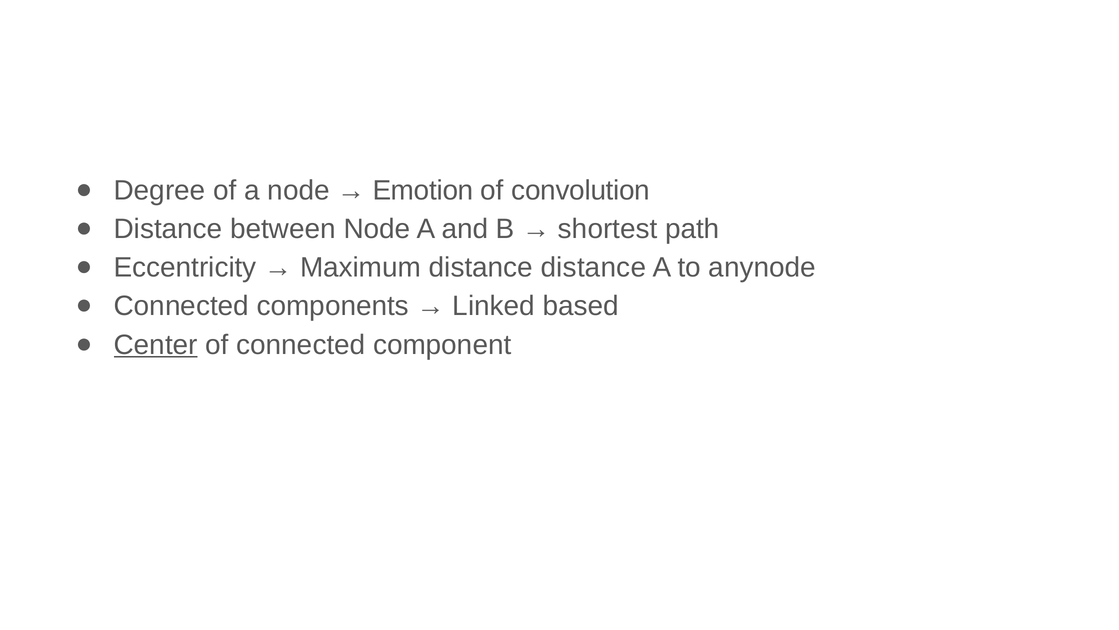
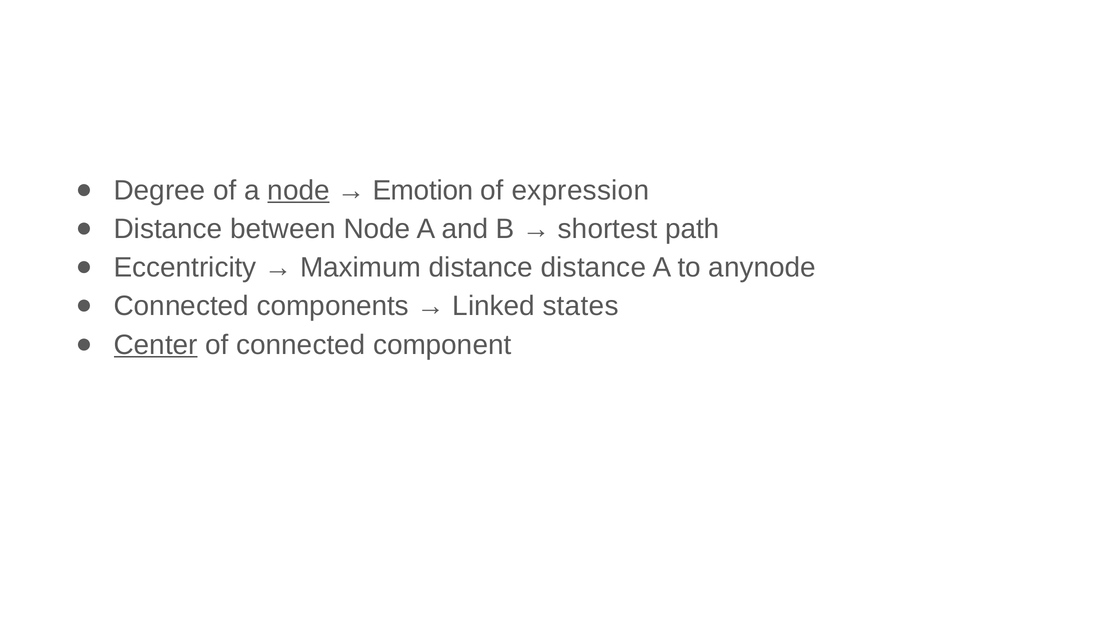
node at (299, 190) underline: none -> present
convolution: convolution -> expression
based: based -> states
